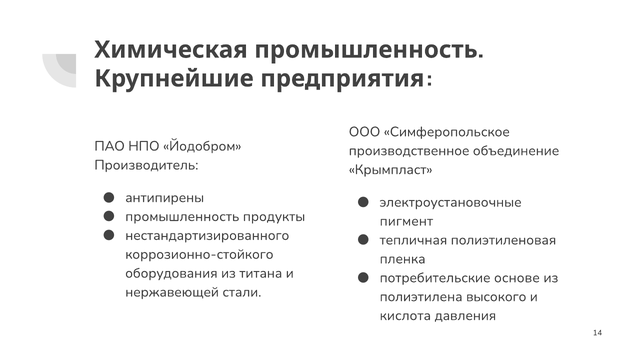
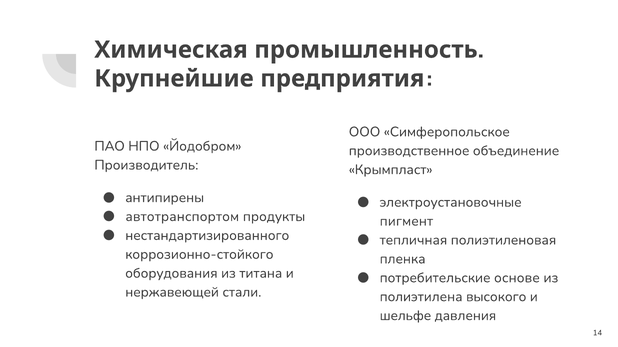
промышленность at (182, 217): промышленность -> автотранспортом
кислота: кислота -> шельфе
